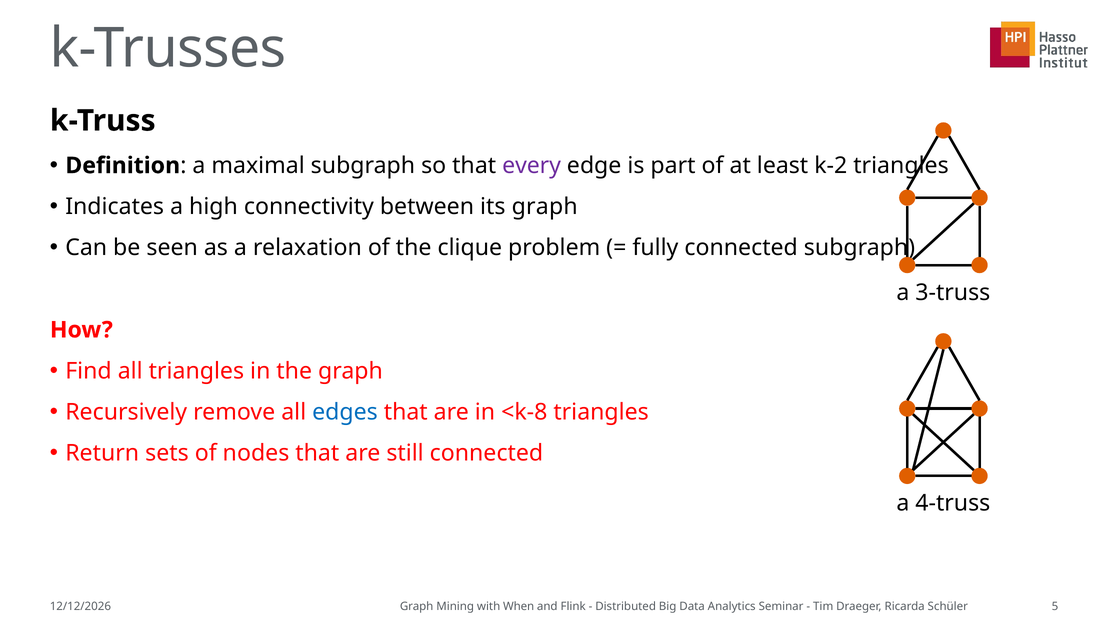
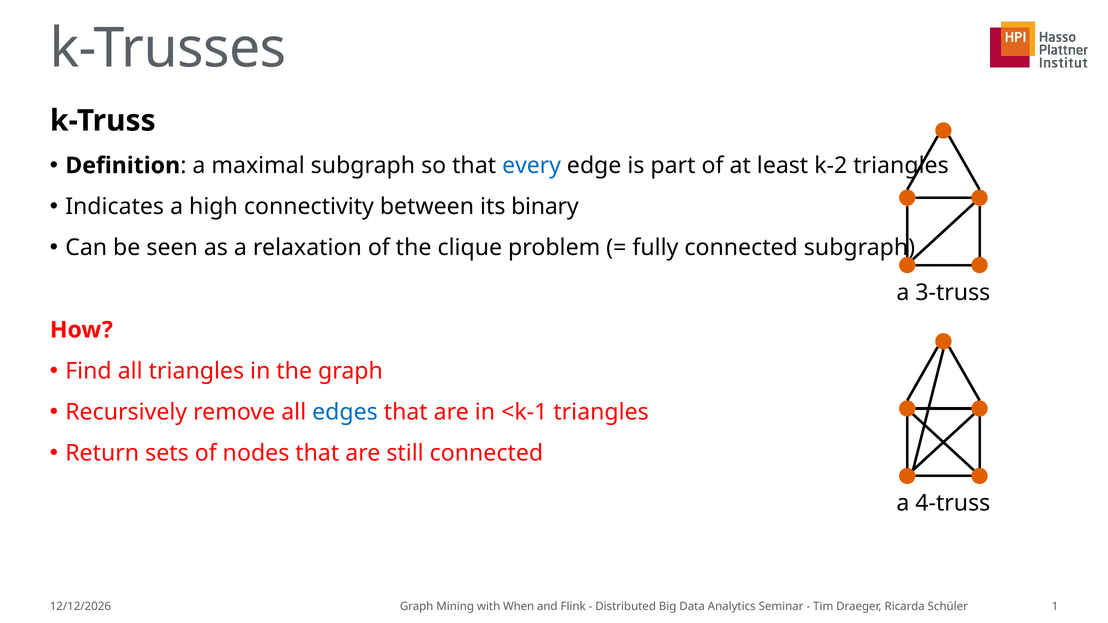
every colour: purple -> blue
its graph: graph -> binary
<k-8: <k-8 -> <k-1
5: 5 -> 1
